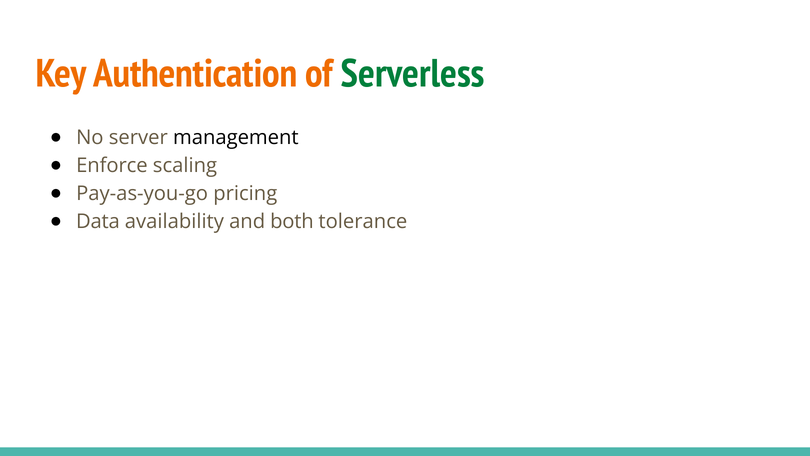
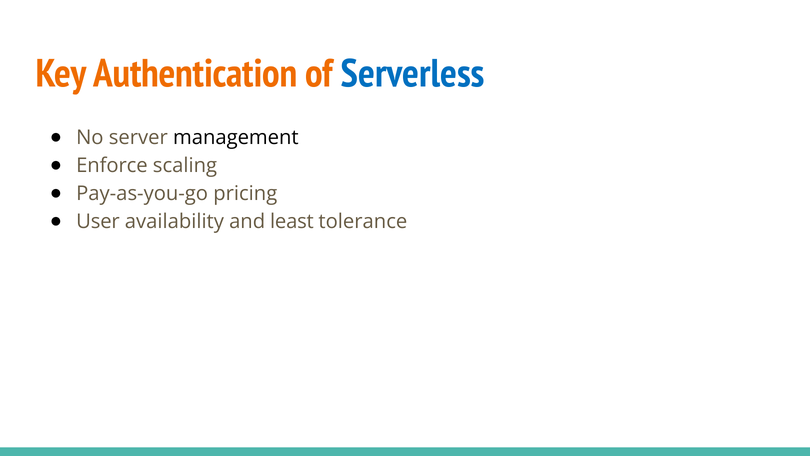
Serverless colour: green -> blue
Data: Data -> User
both: both -> least
